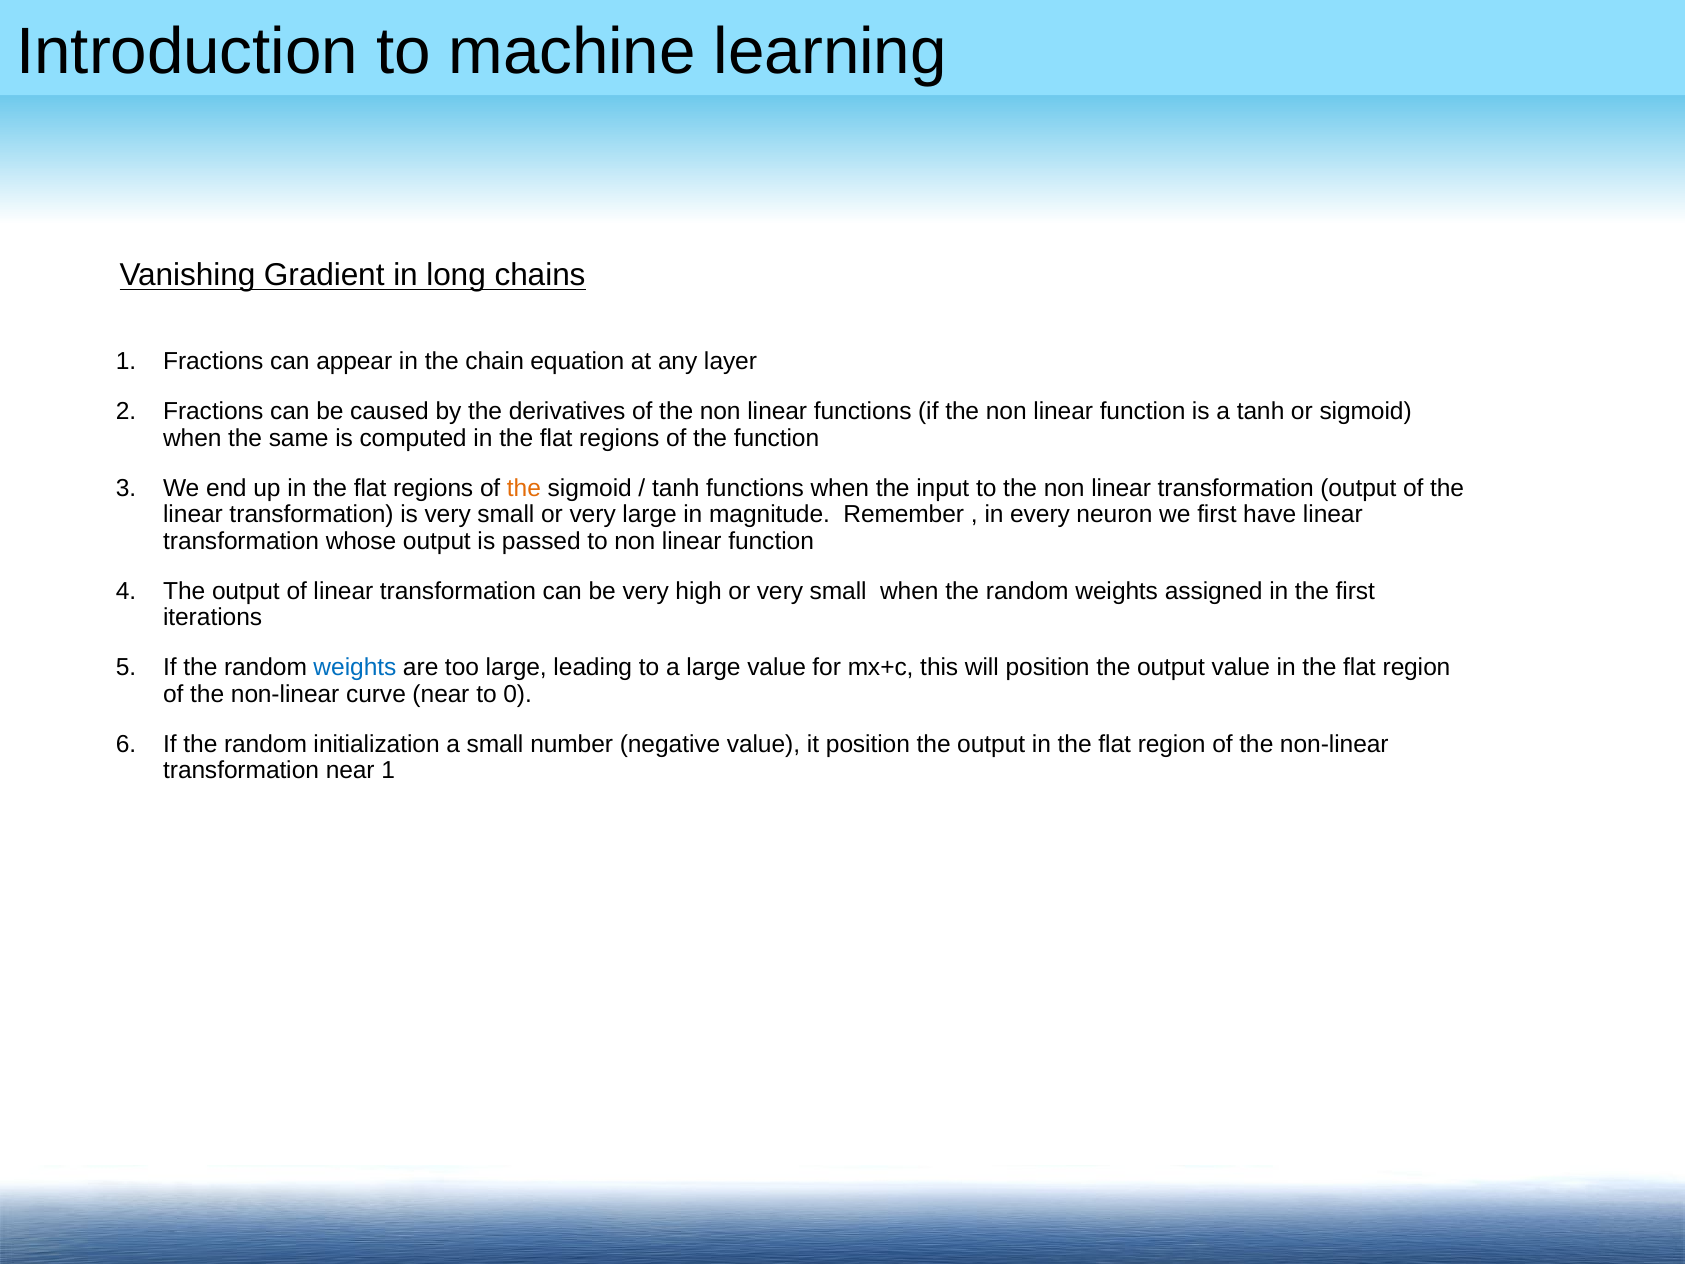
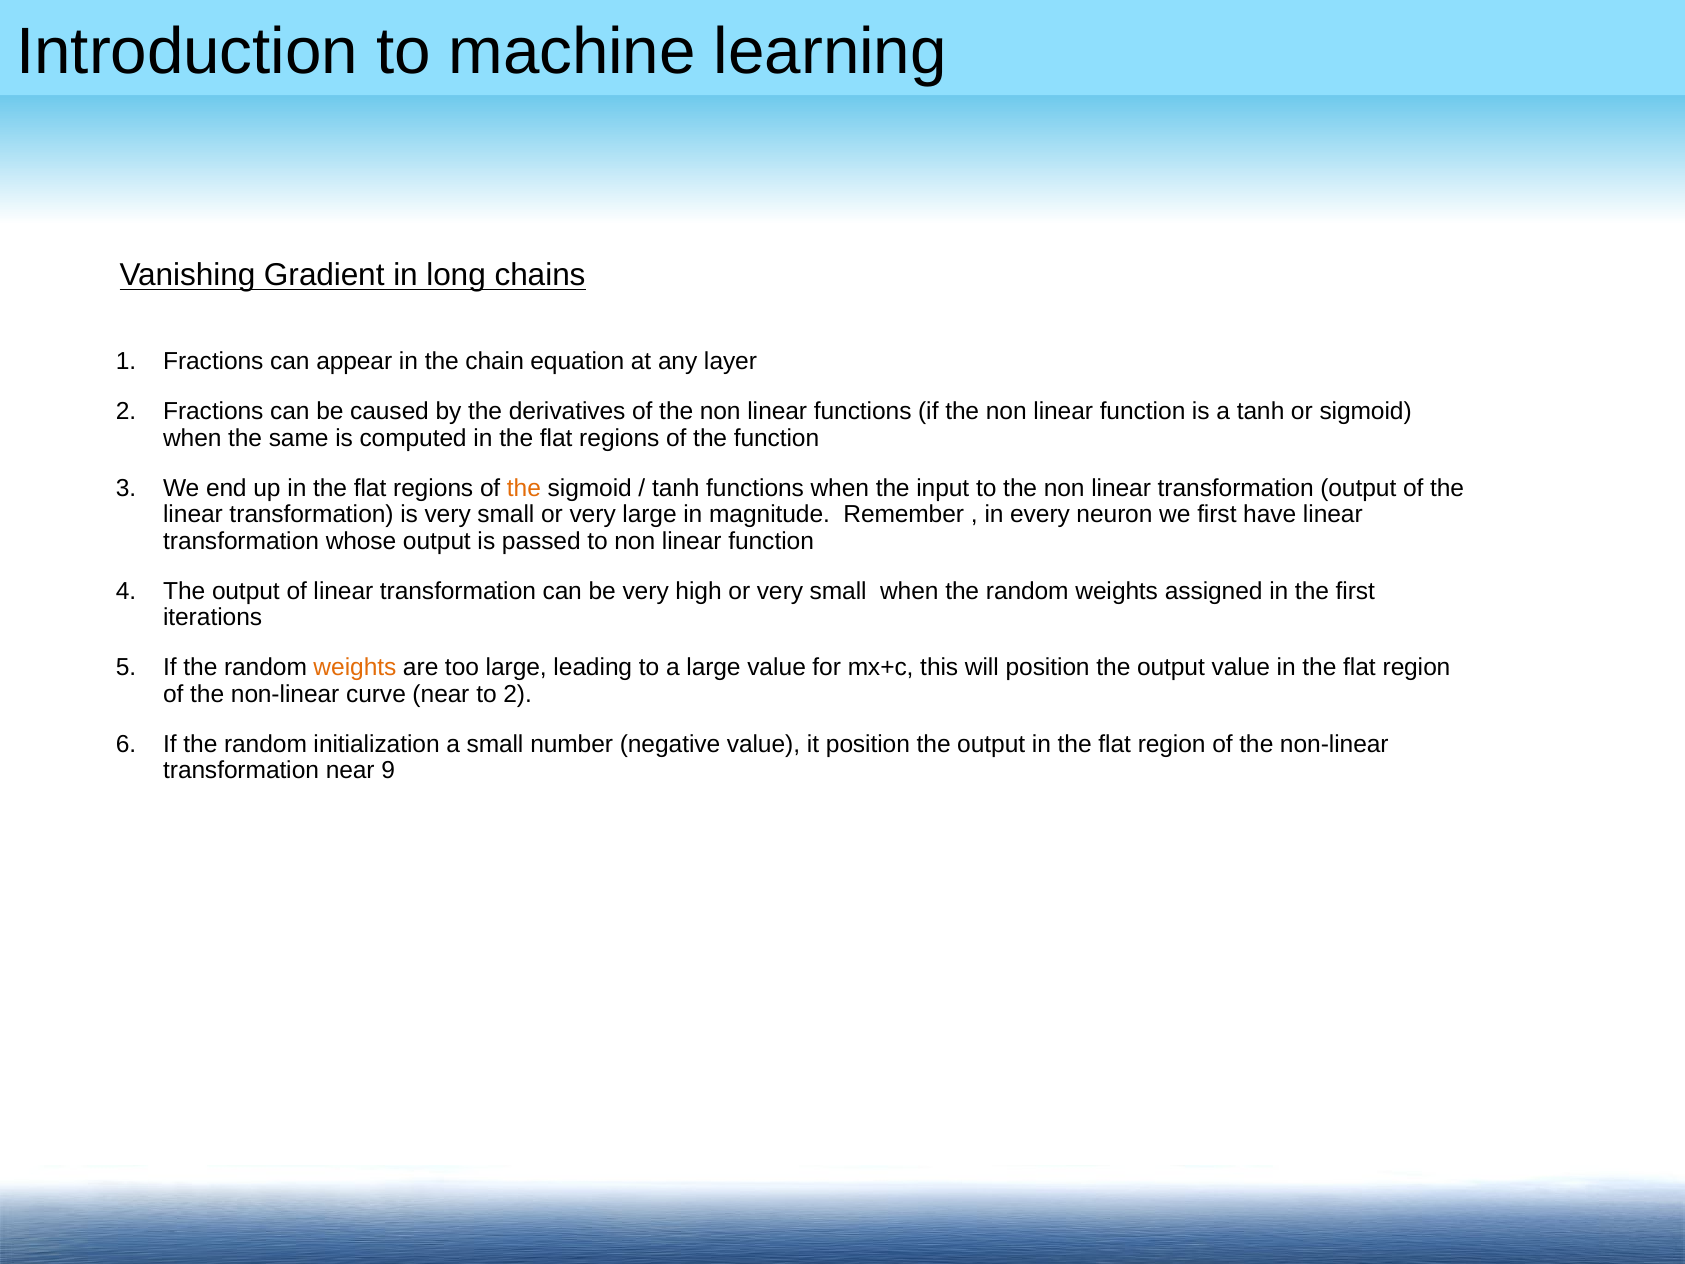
weights at (355, 667) colour: blue -> orange
to 0: 0 -> 2
near 1: 1 -> 9
